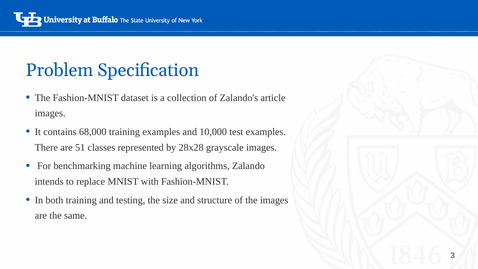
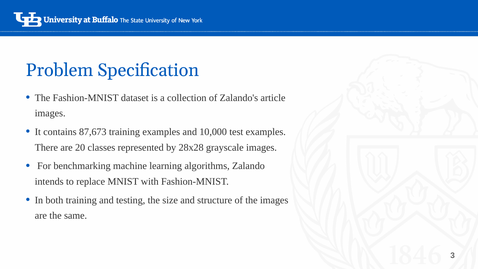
68,000: 68,000 -> 87,673
51: 51 -> 20
